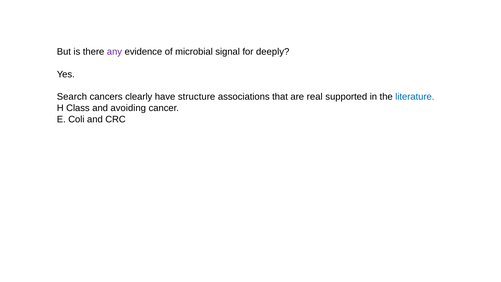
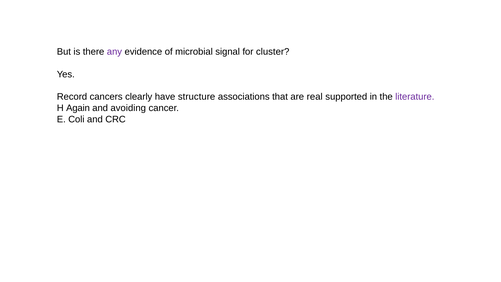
deeply: deeply -> cluster
Search: Search -> Record
literature colour: blue -> purple
Class: Class -> Again
